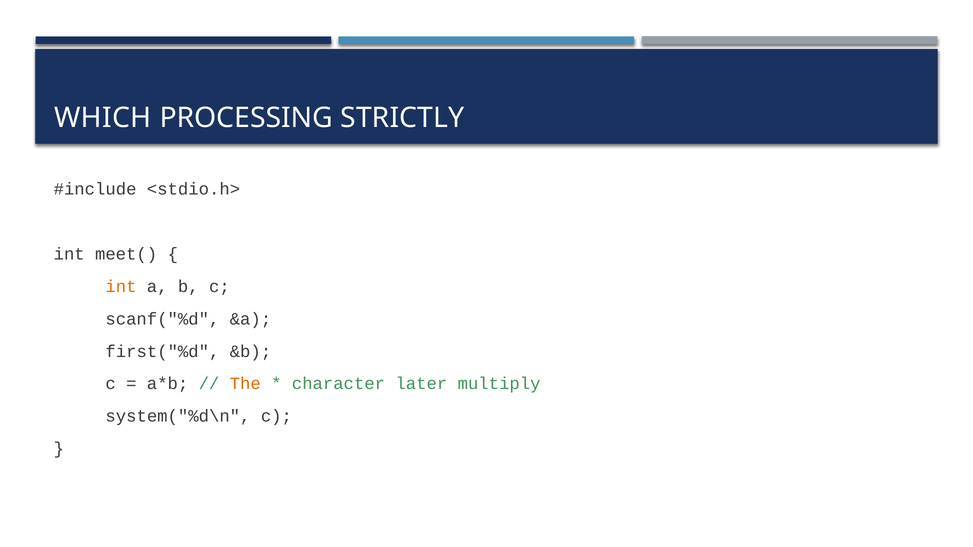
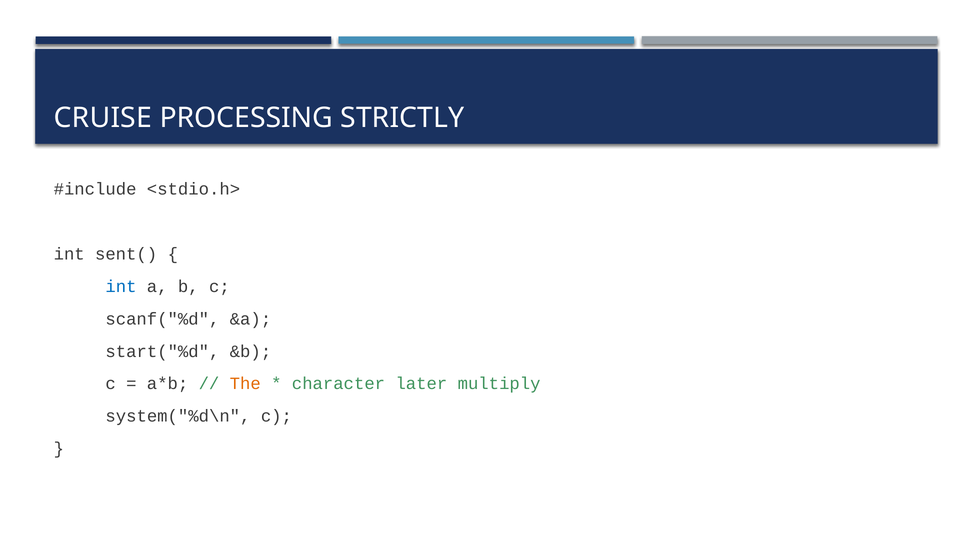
WHICH: WHICH -> CRUISE
meet(: meet( -> sent(
int at (121, 287) colour: orange -> blue
first("%d: first("%d -> start("%d
